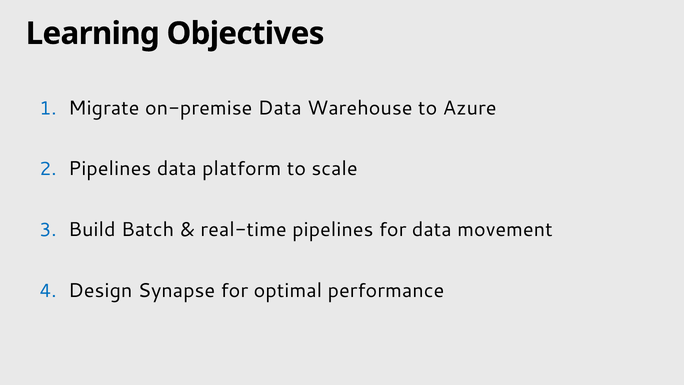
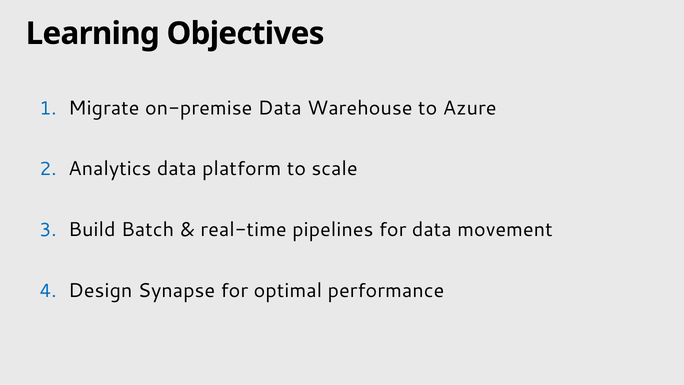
Pipelines at (110, 169): Pipelines -> Analytics
